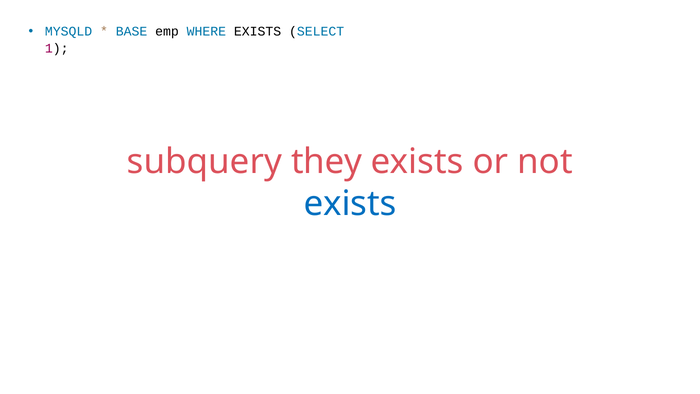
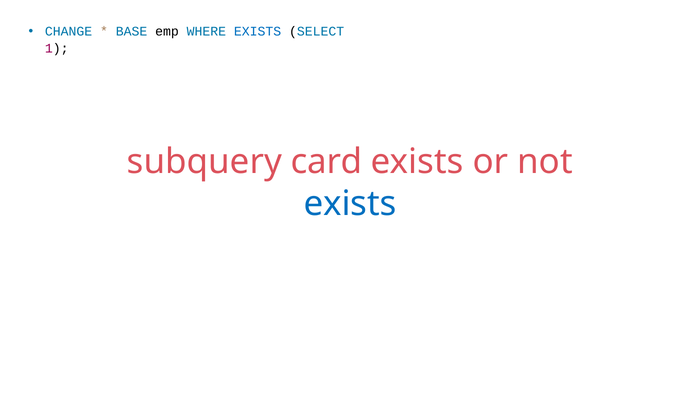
MYSQLD: MYSQLD -> CHANGE
EXISTS at (258, 32) colour: black -> blue
they: they -> card
